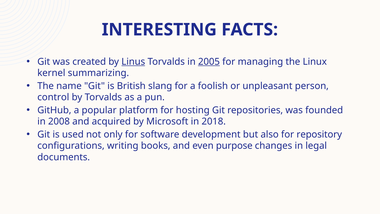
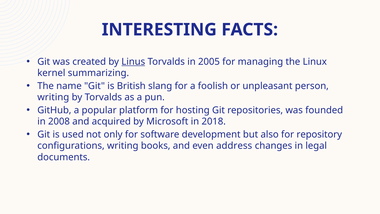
2005 underline: present -> none
control at (53, 97): control -> writing
purpose: purpose -> address
